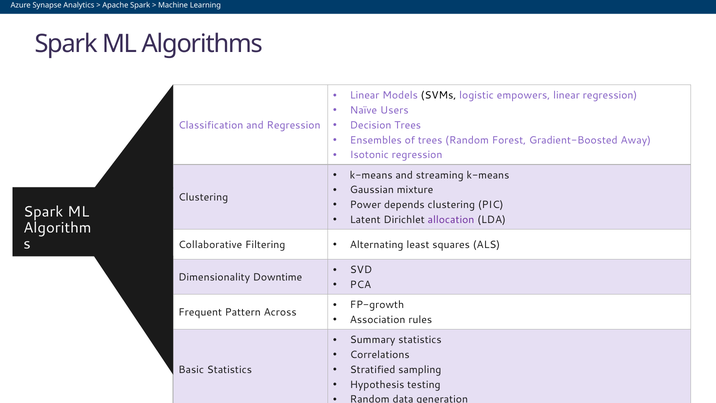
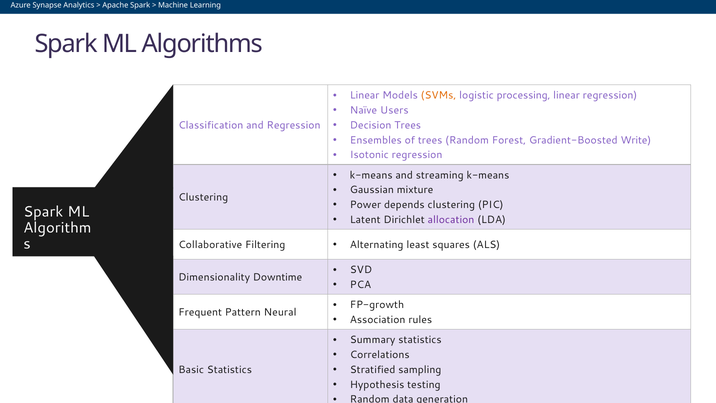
SVMs colour: black -> orange
empowers: empowers -> processing
Away: Away -> Write
Across: Across -> Neural
